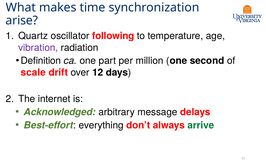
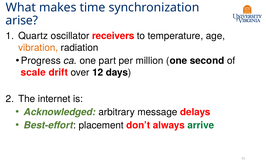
following: following -> receivers
vibration colour: purple -> orange
Definition: Definition -> Progress
everything: everything -> placement
